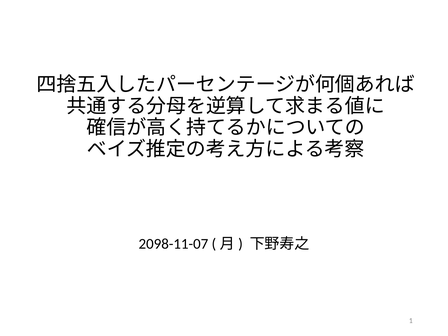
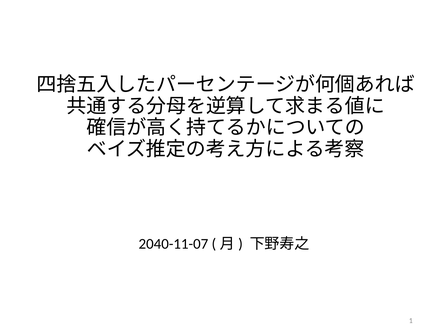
2098-11-07: 2098-11-07 -> 2040-11-07
